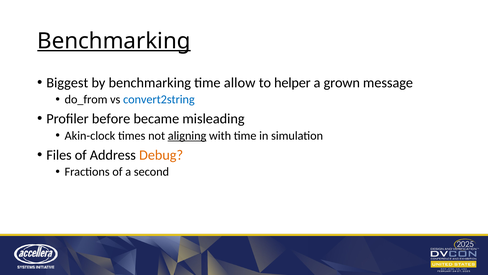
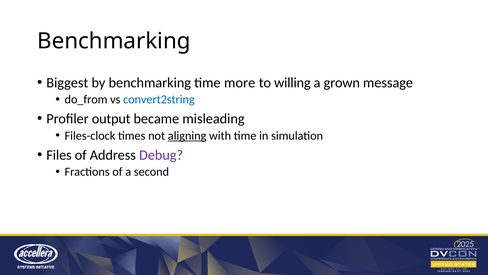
Benchmarking at (114, 41) underline: present -> none
allow: allow -> more
helper: helper -> willing
before: before -> output
Akin-clock: Akin-clock -> Files-clock
Debug colour: orange -> purple
